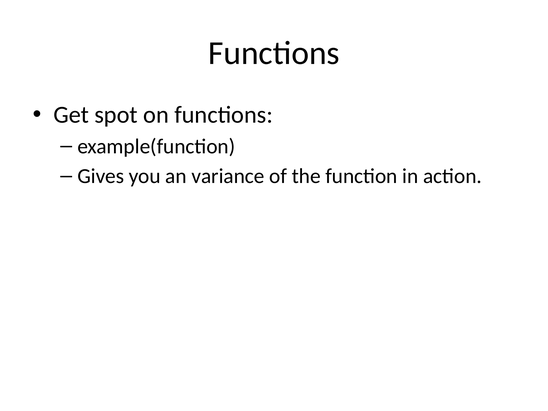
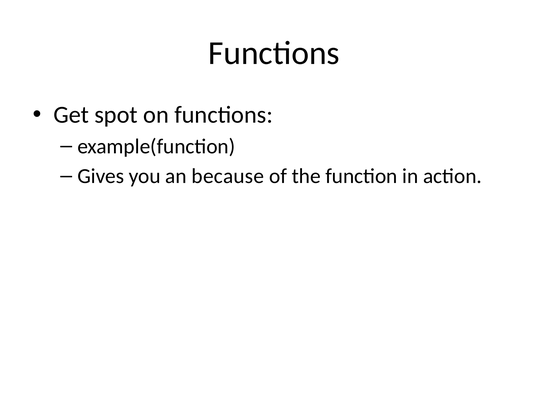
variance: variance -> because
